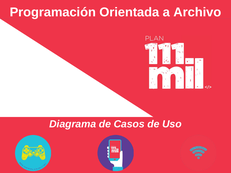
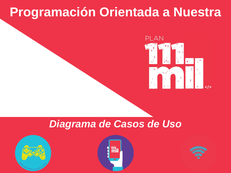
Archivo: Archivo -> Nuestra
